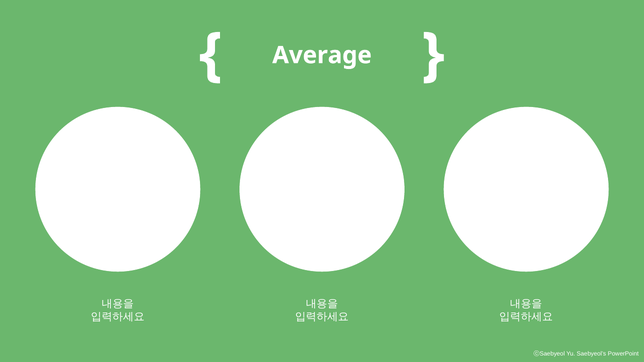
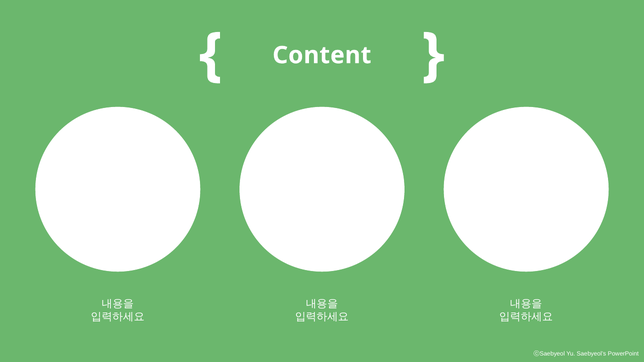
Average: Average -> Content
